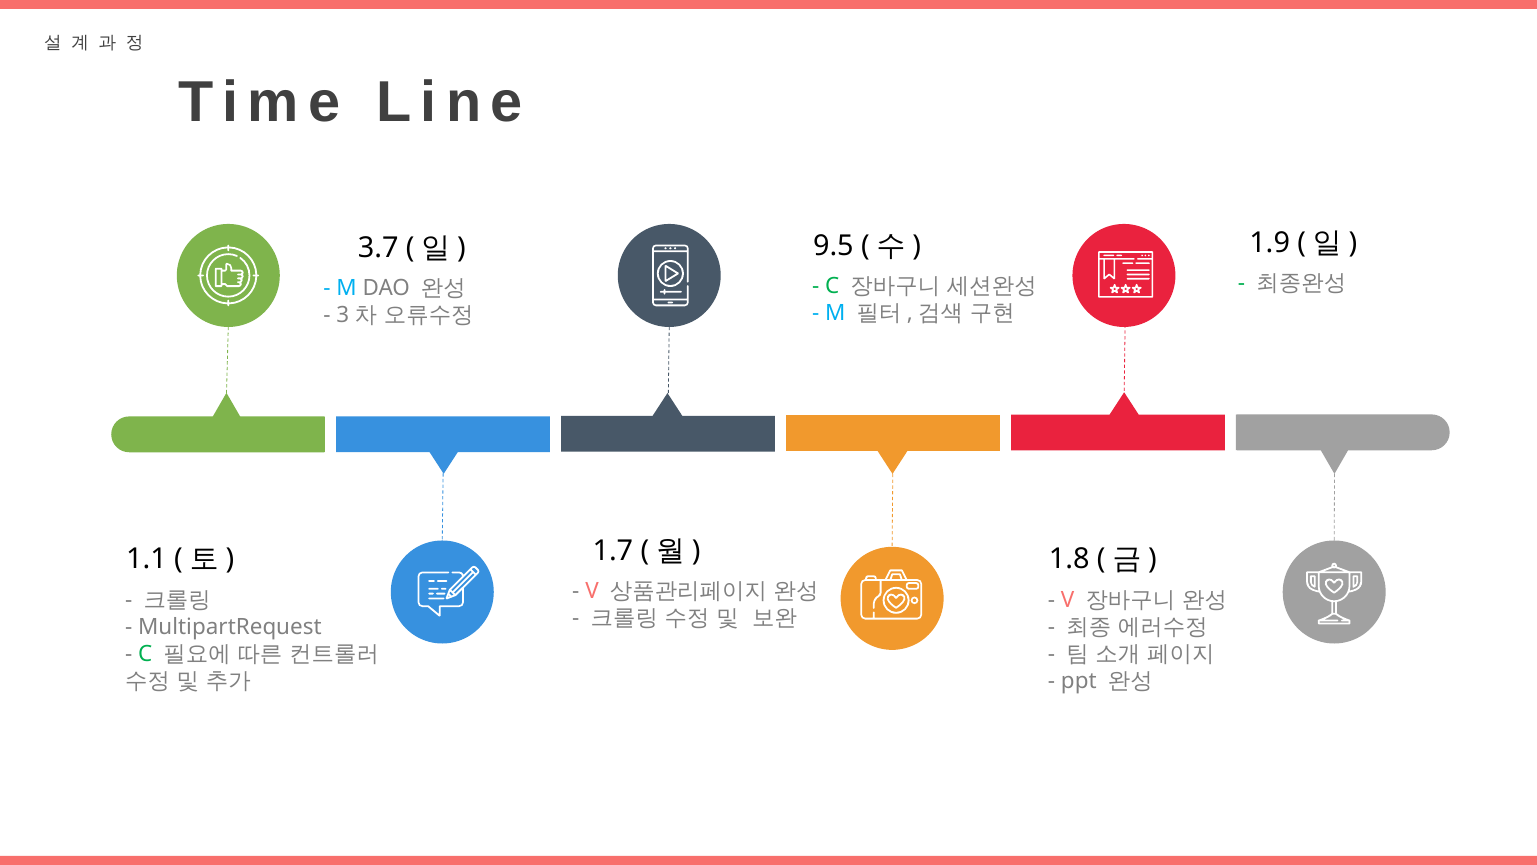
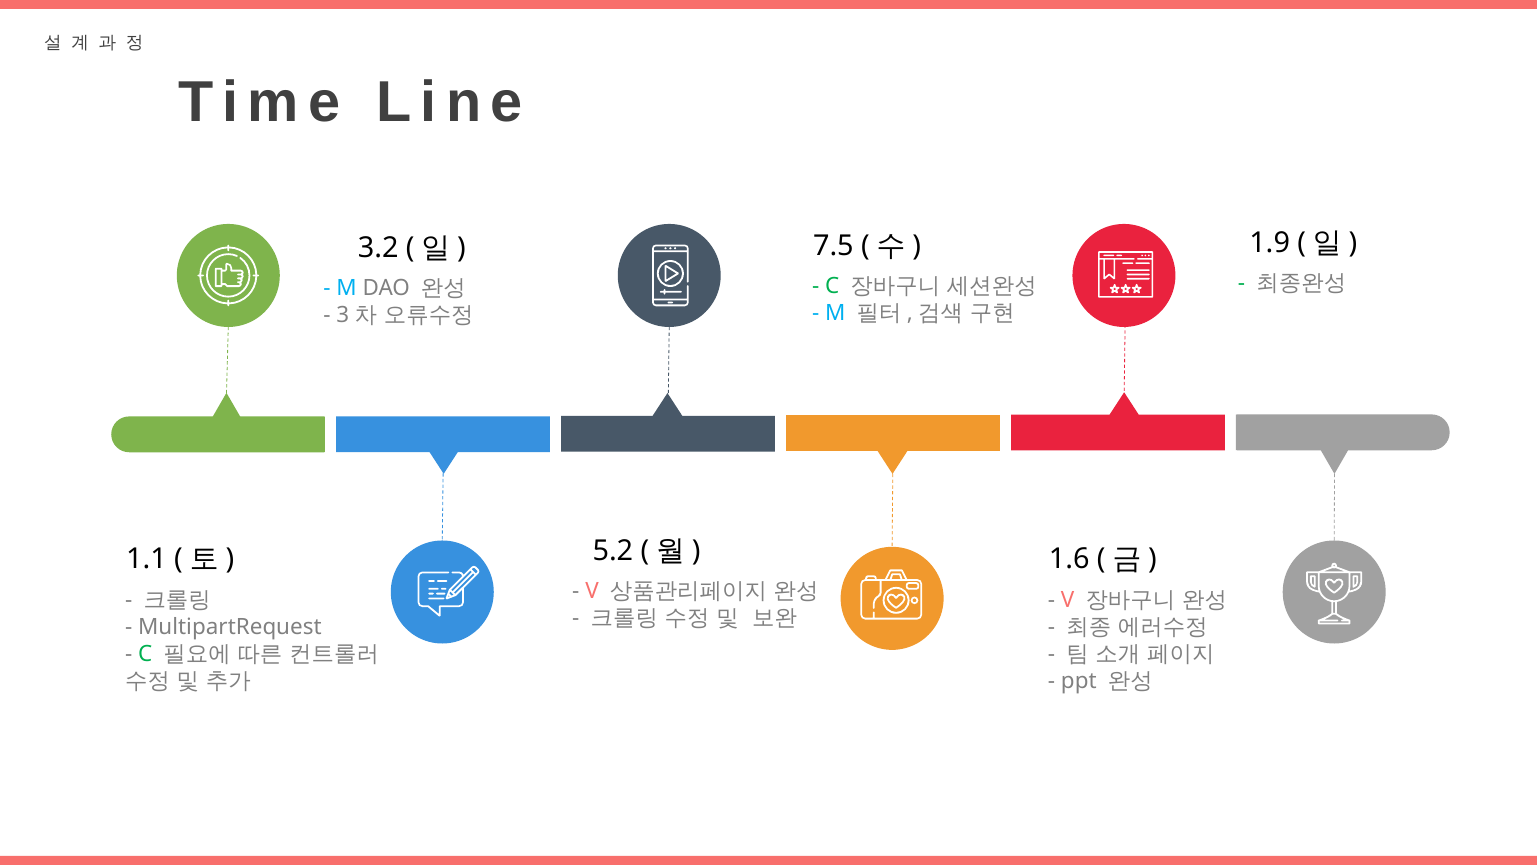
9.5: 9.5 -> 7.5
3.7: 3.7 -> 3.2
1.7: 1.7 -> 5.2
1.8: 1.8 -> 1.6
